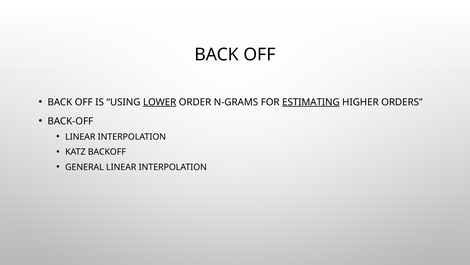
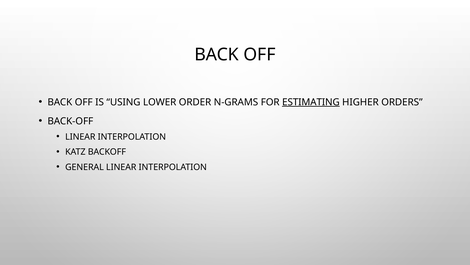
LOWER underline: present -> none
